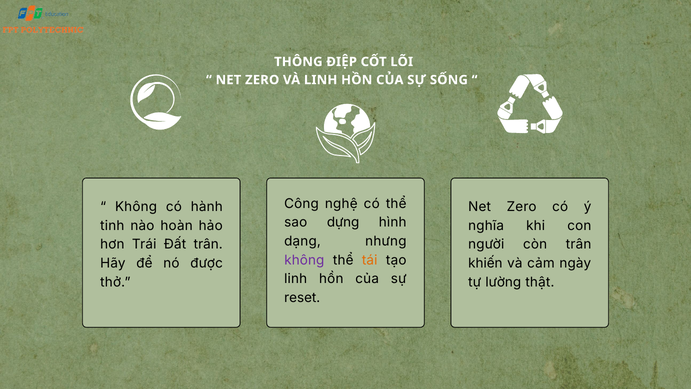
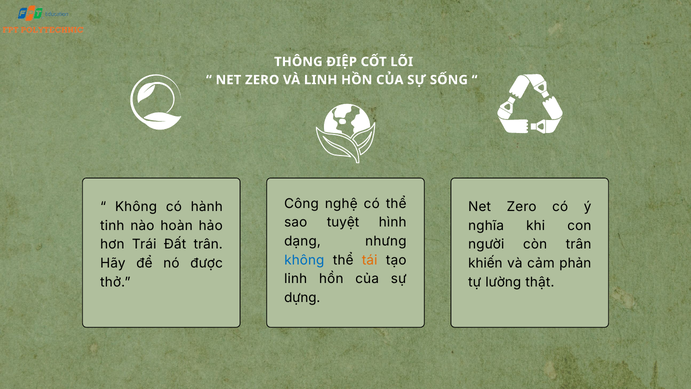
dựng: dựng -> tuyệt
không at (304, 260) colour: purple -> blue
ngày: ngày -> phản
reset: reset -> dựng
